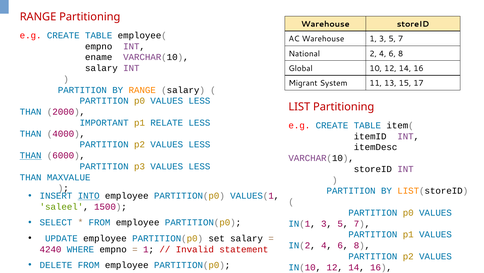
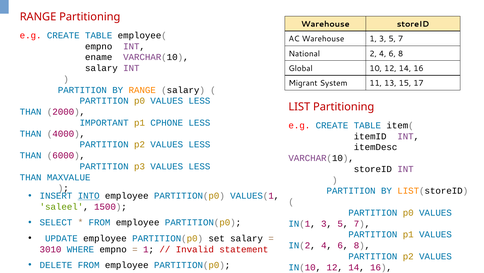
RELATE: RELATE -> CPHONE
THAN at (31, 155) underline: present -> none
4240: 4240 -> 3010
